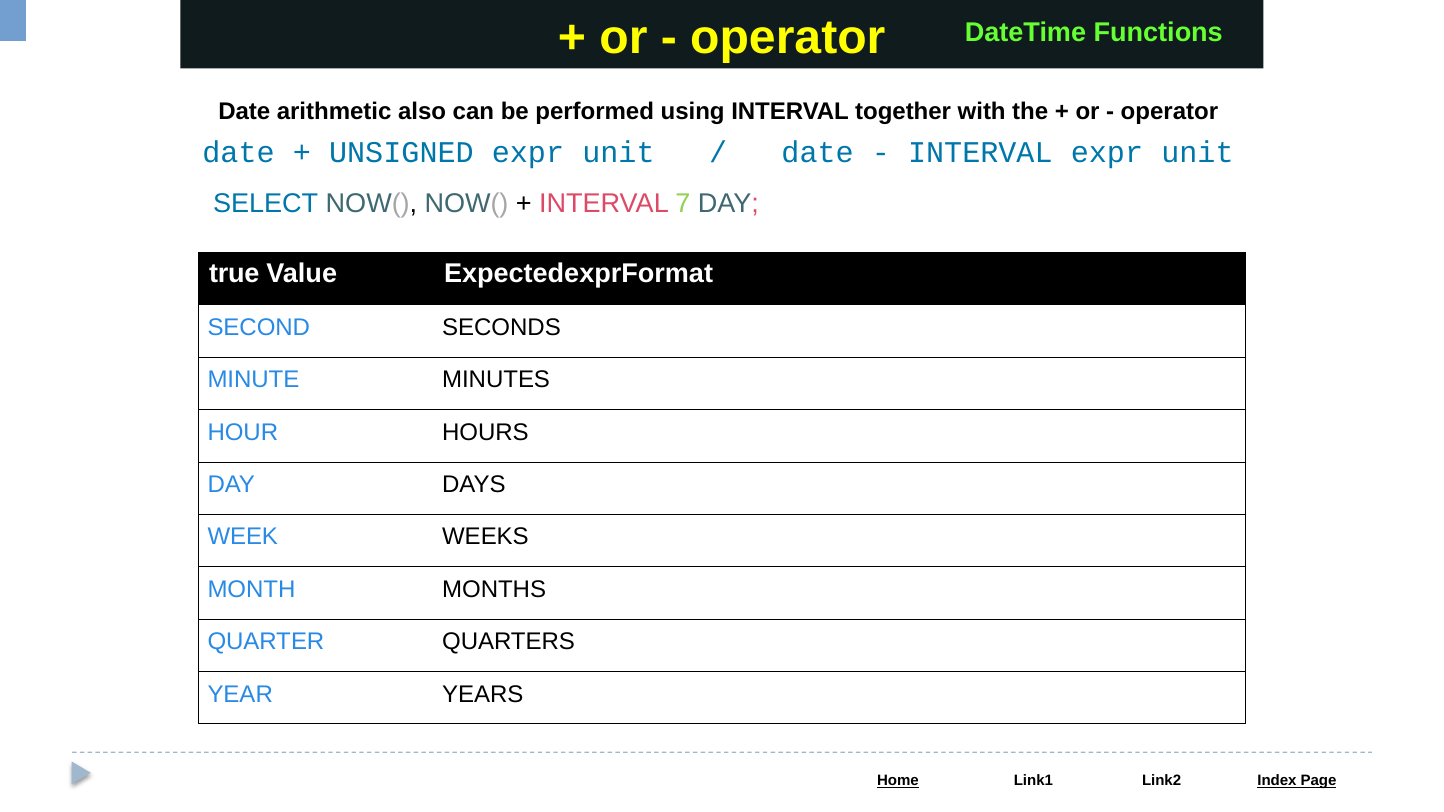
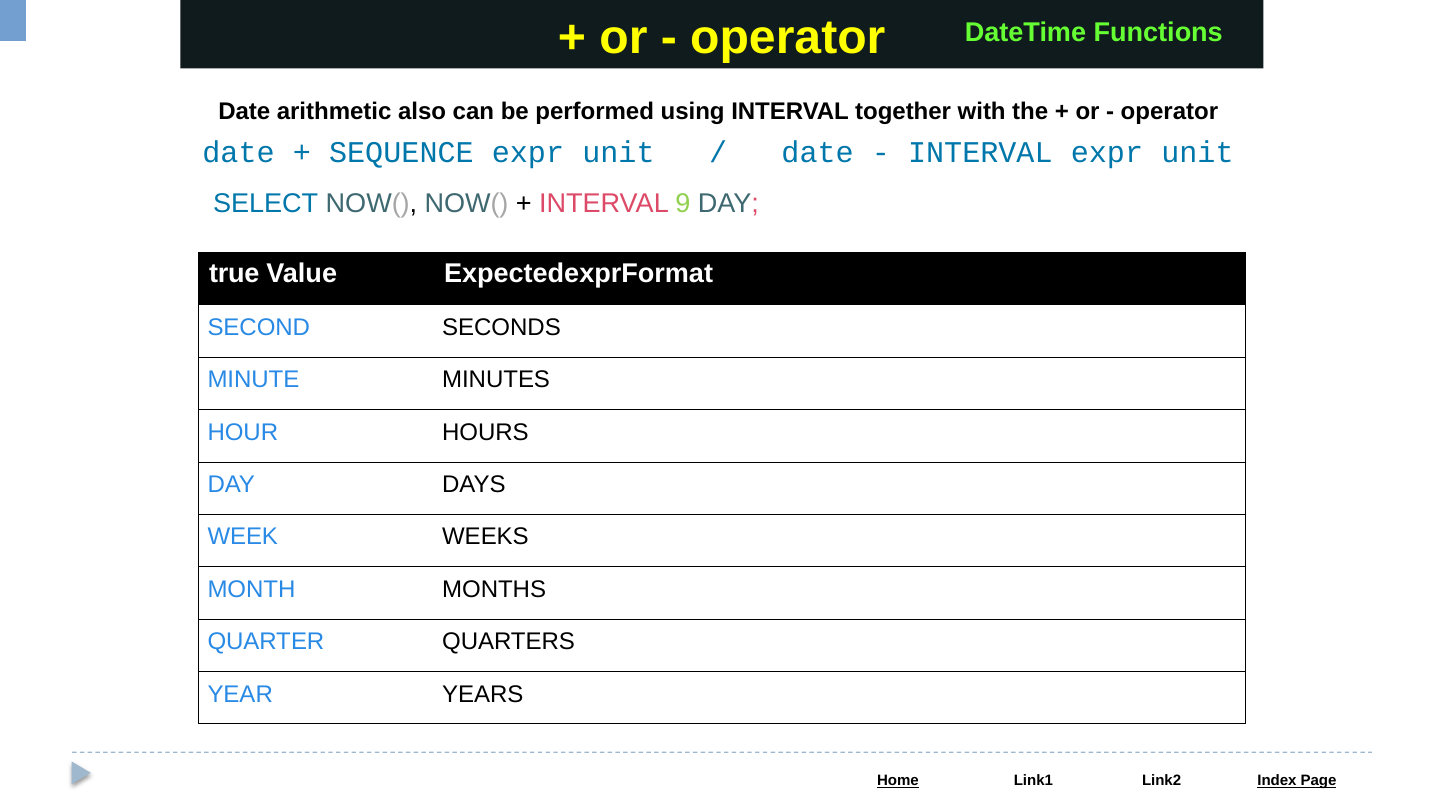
UNSIGNED: UNSIGNED -> SEQUENCE
7: 7 -> 9
